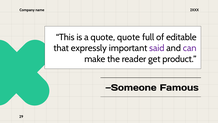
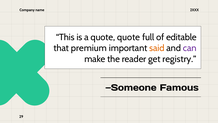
expressly: expressly -> premium
said colour: purple -> orange
product: product -> registry
